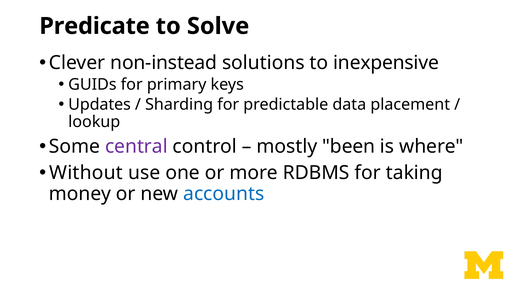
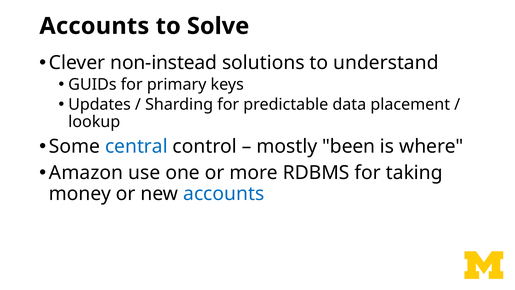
Predicate at (95, 26): Predicate -> Accounts
inexpensive: inexpensive -> understand
central colour: purple -> blue
Without: Without -> Amazon
